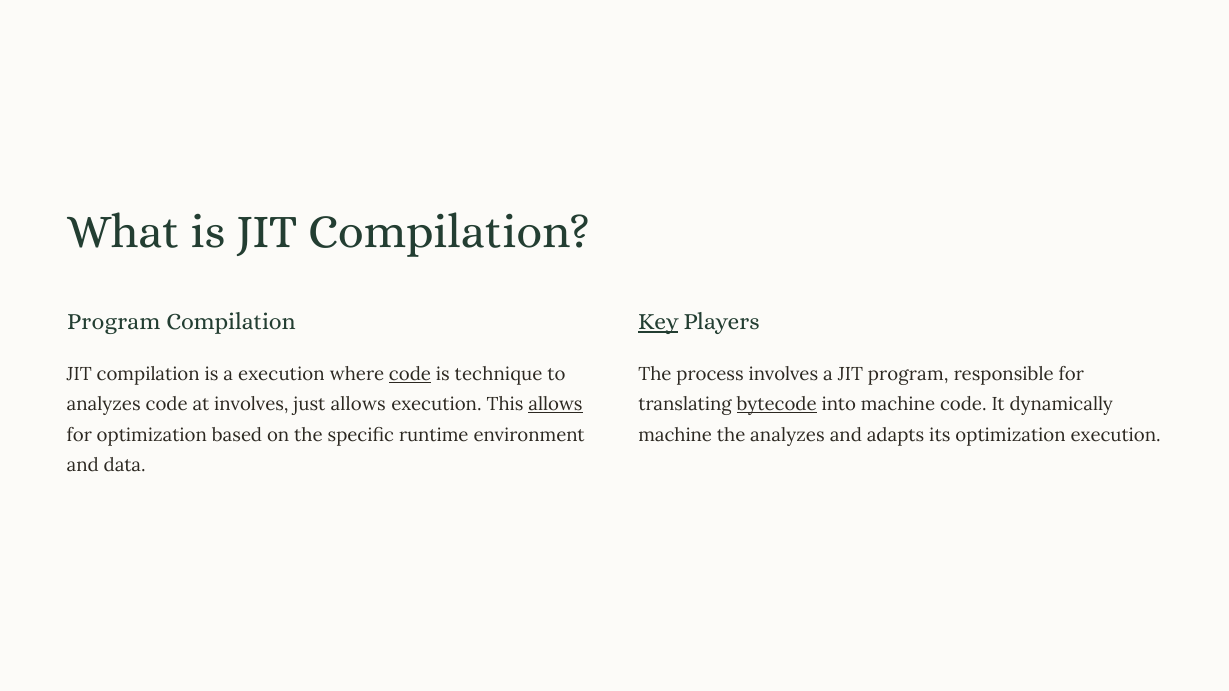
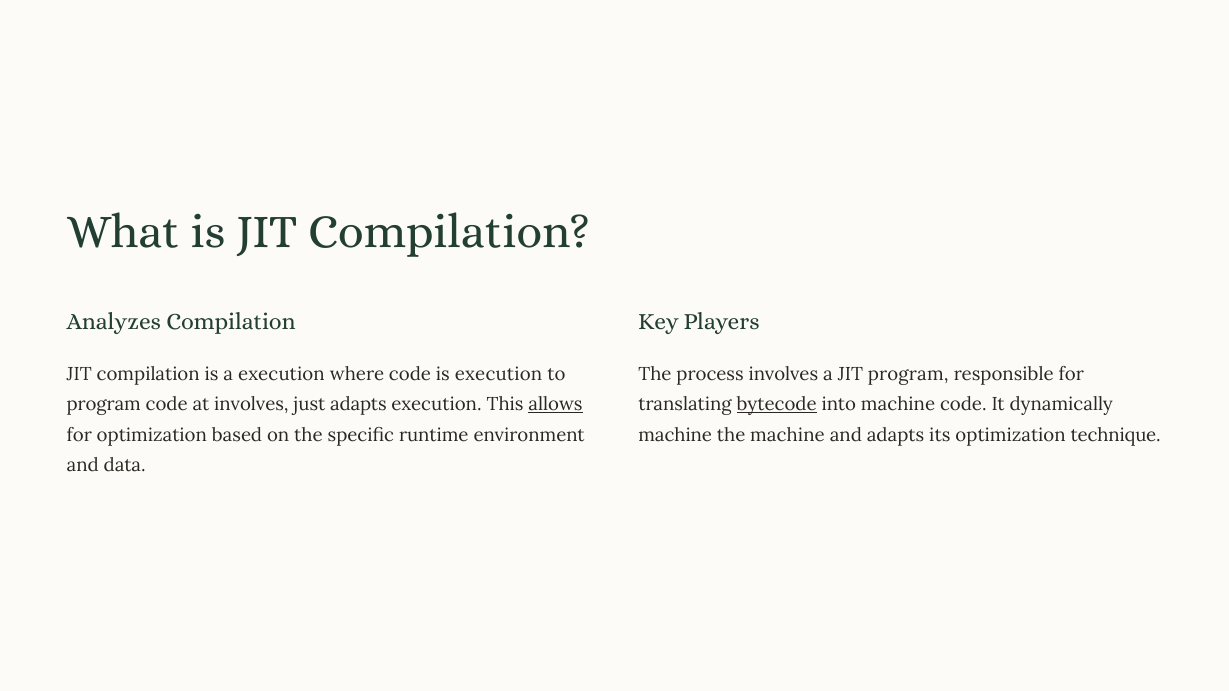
Program at (114, 322): Program -> Analyzes
Key underline: present -> none
code at (410, 375) underline: present -> none
is technique: technique -> execution
analyzes at (104, 405): analyzes -> program
just allows: allows -> adapts
the analyzes: analyzes -> machine
optimization execution: execution -> technique
